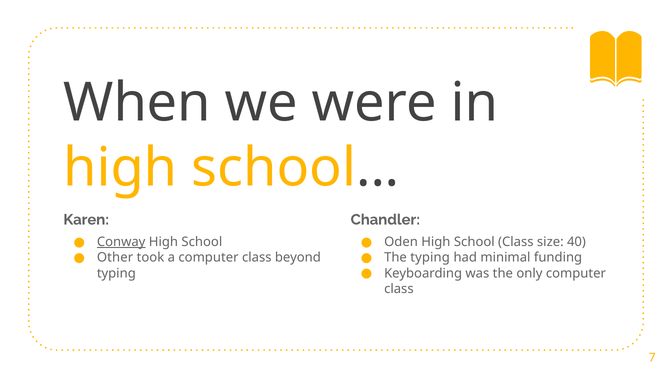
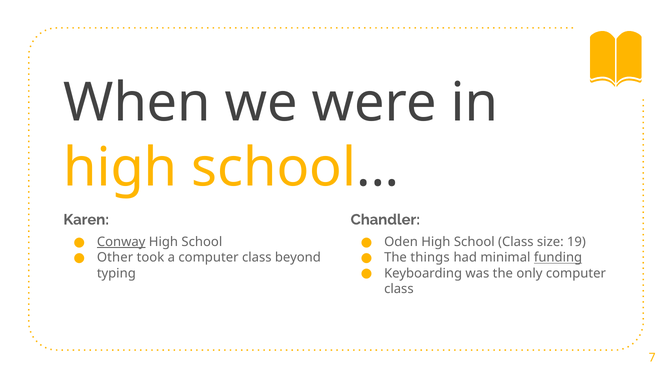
40: 40 -> 19
The typing: typing -> things
funding underline: none -> present
